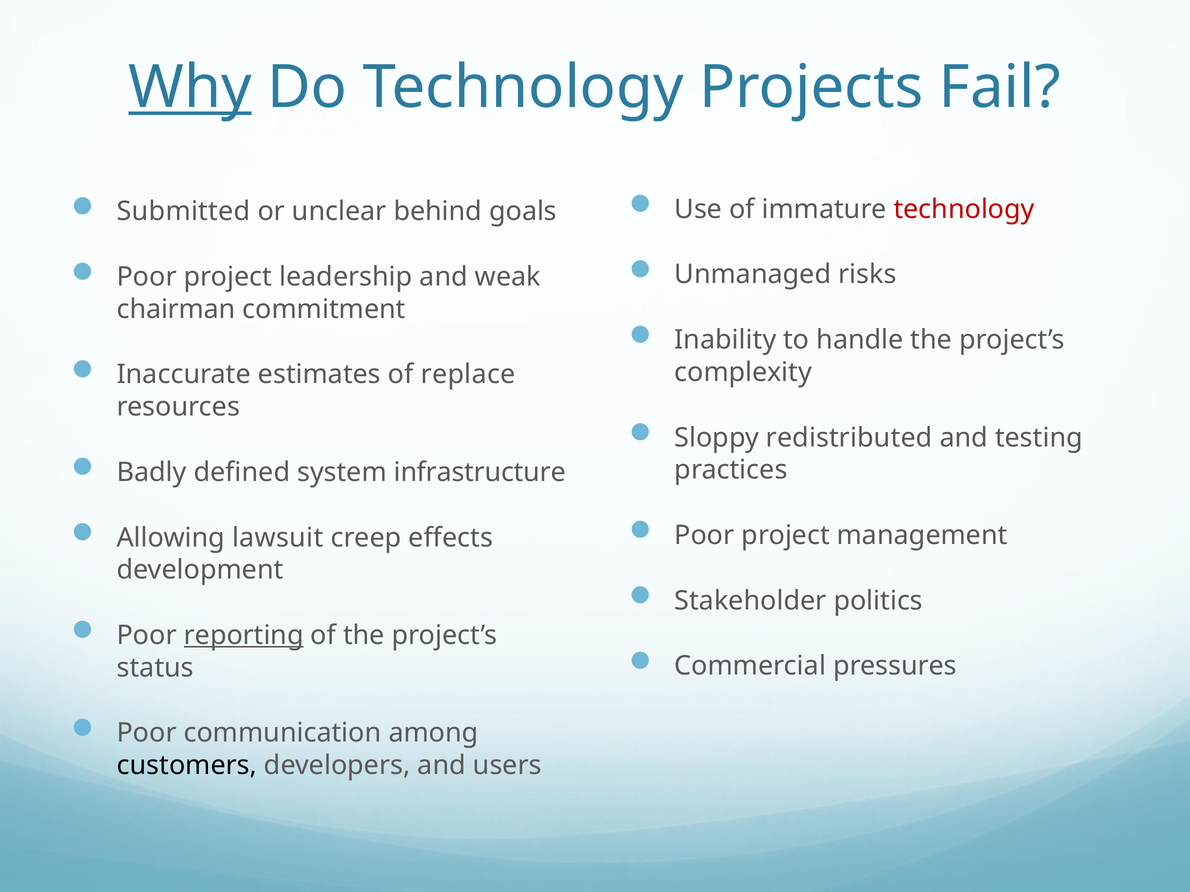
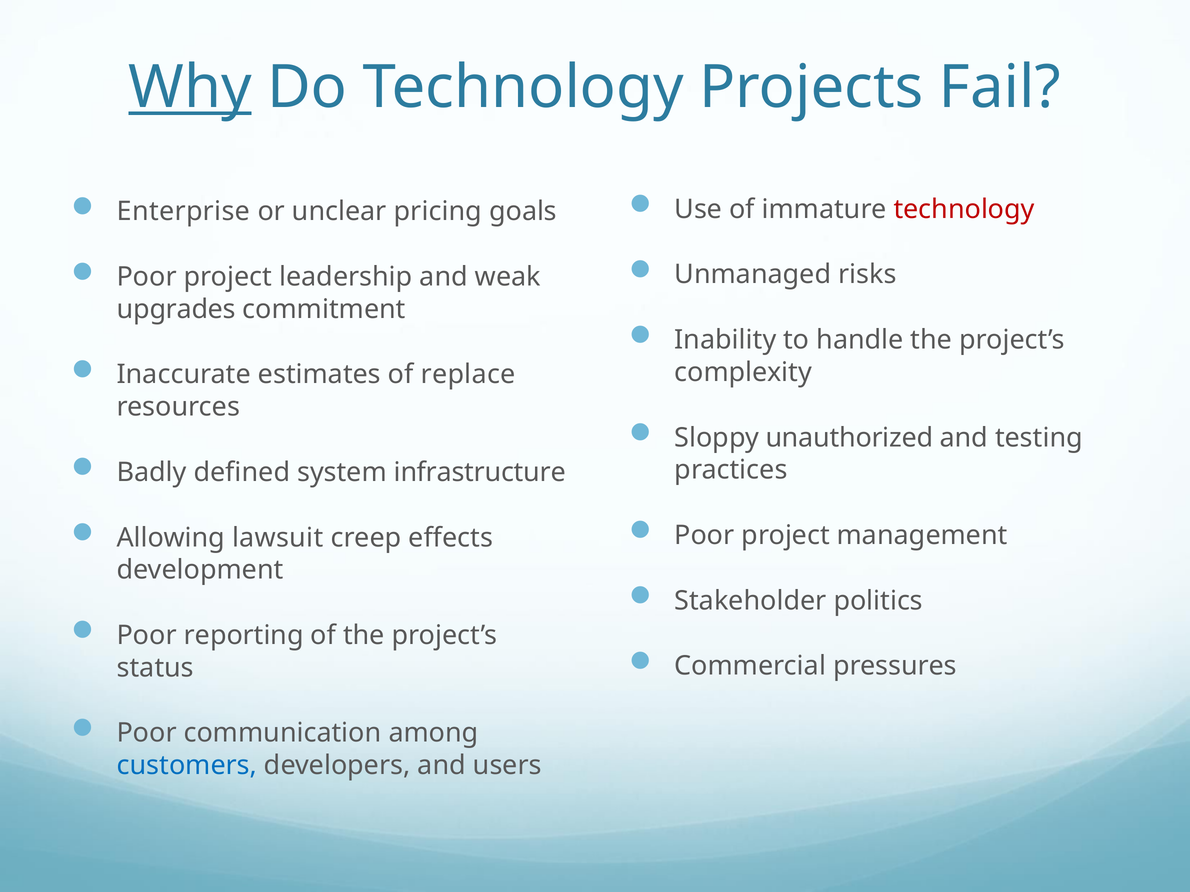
Submitted: Submitted -> Enterprise
behind: behind -> pricing
chairman: chairman -> upgrades
redistributed: redistributed -> unauthorized
reporting underline: present -> none
customers colour: black -> blue
